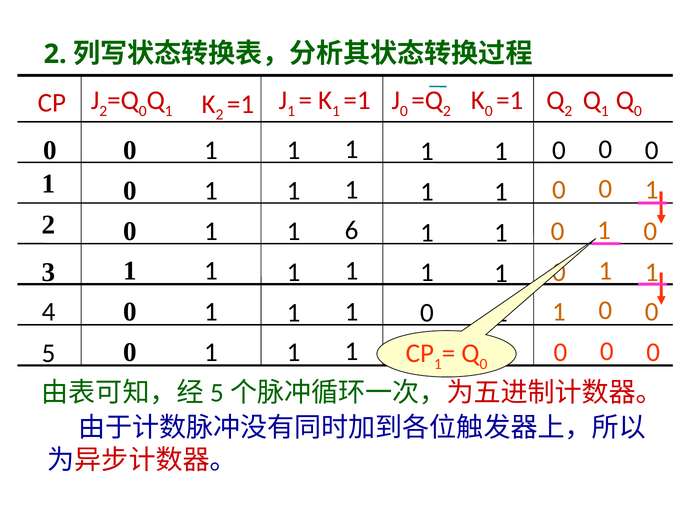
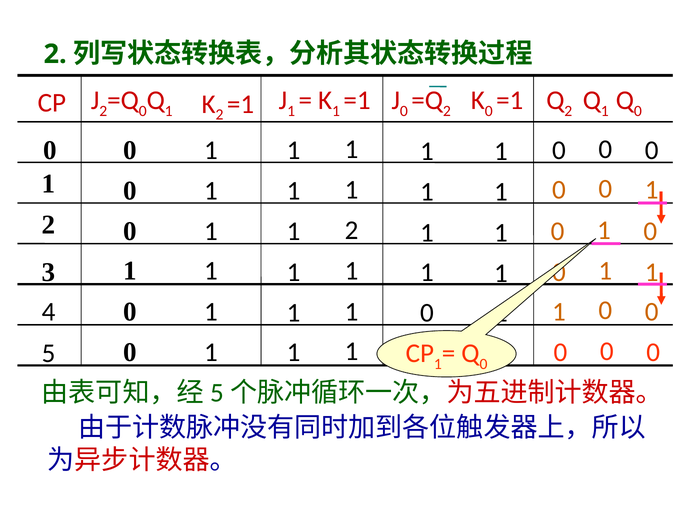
1 1 6: 6 -> 2
